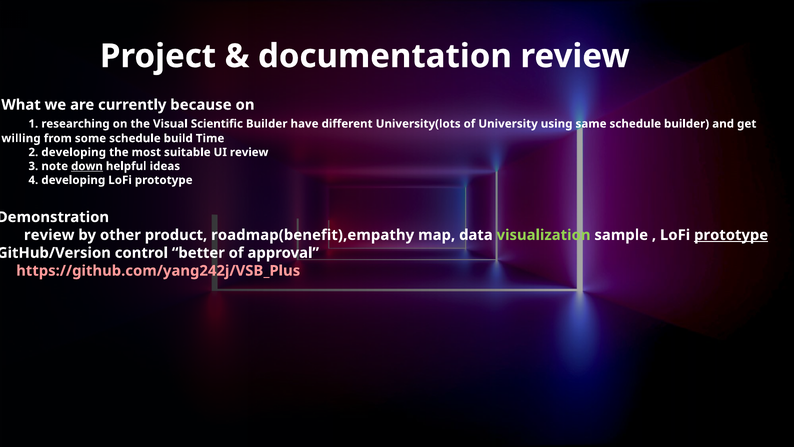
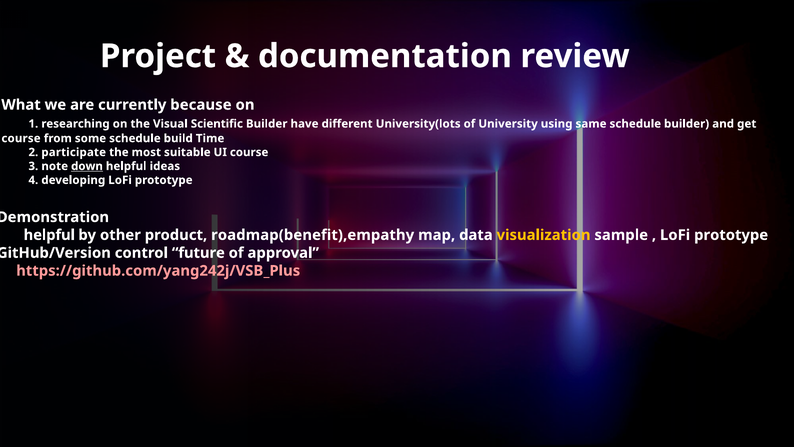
willing at (21, 138): willing -> course
2 developing: developing -> participate
UI review: review -> course
review at (49, 235): review -> helpful
visualization colour: light green -> yellow
prototype at (731, 235) underline: present -> none
better: better -> future
